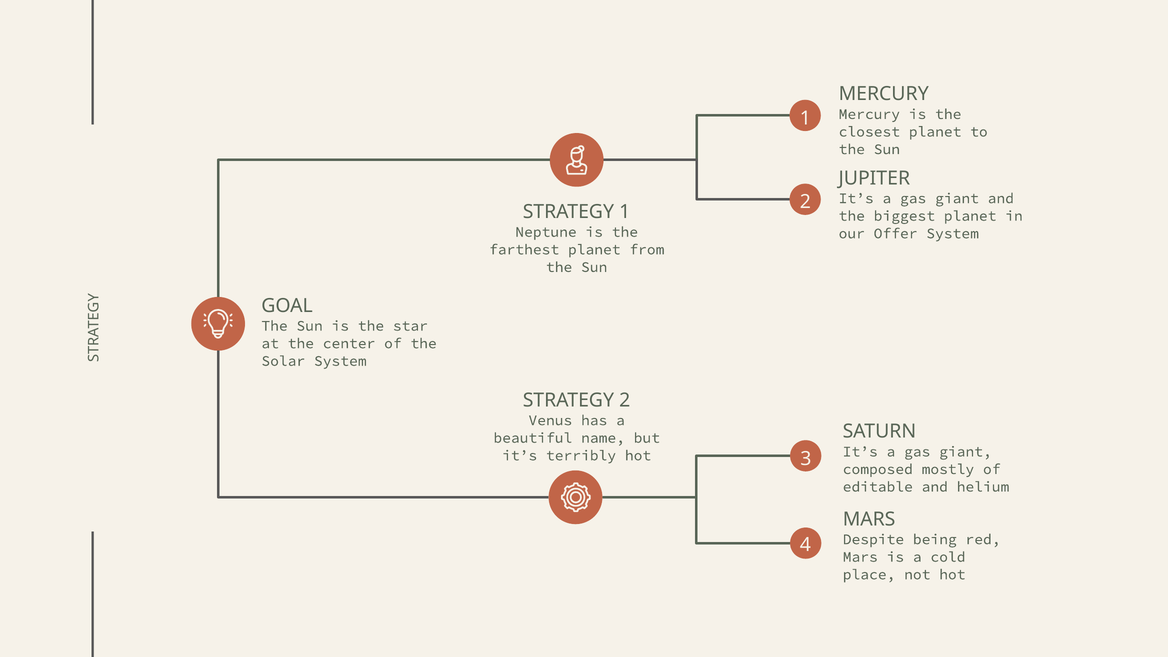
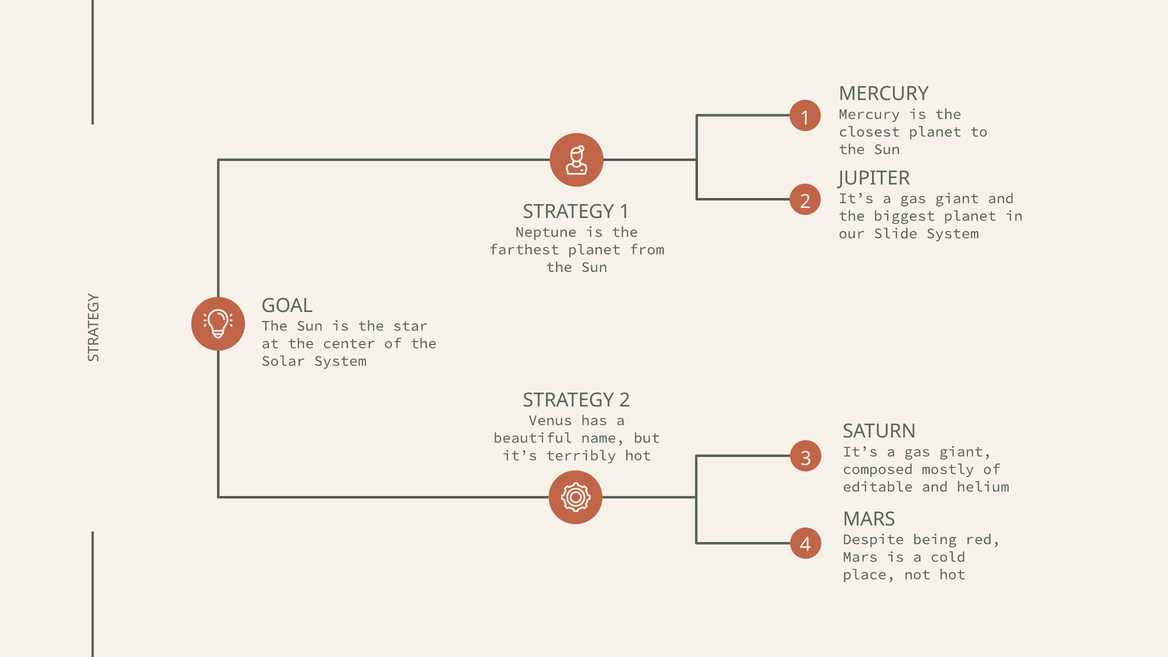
Offer: Offer -> Slide
